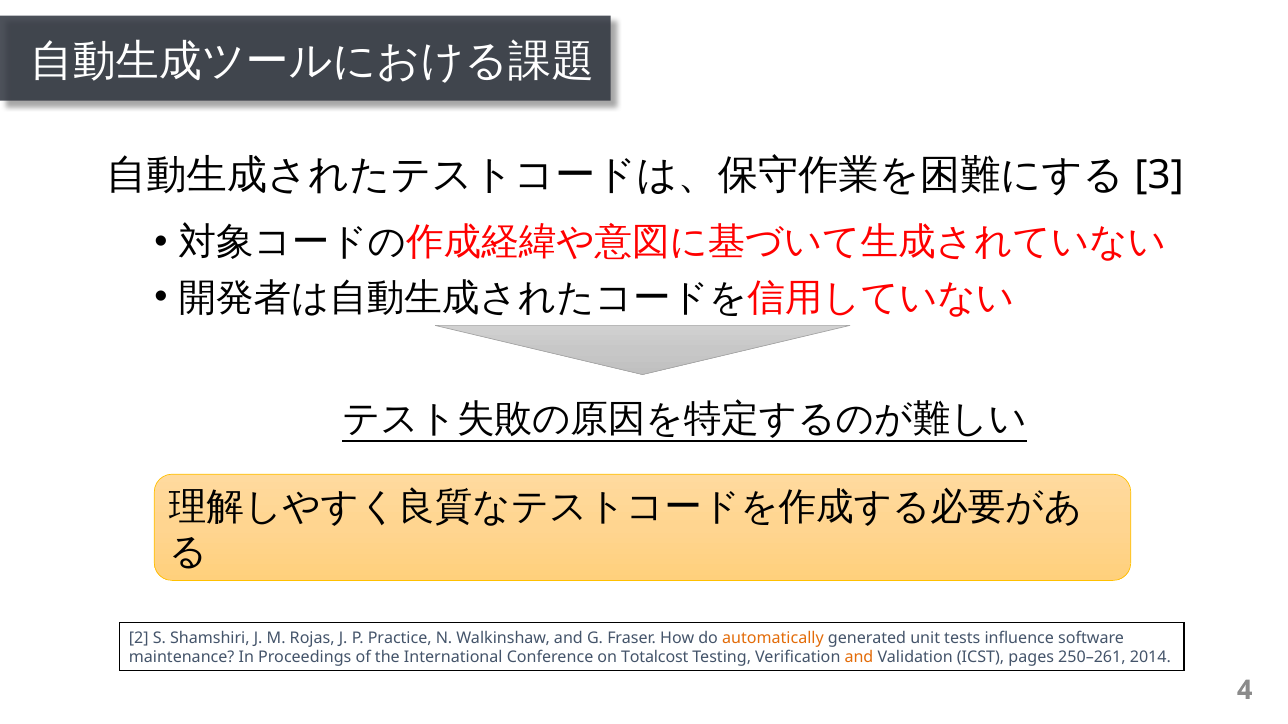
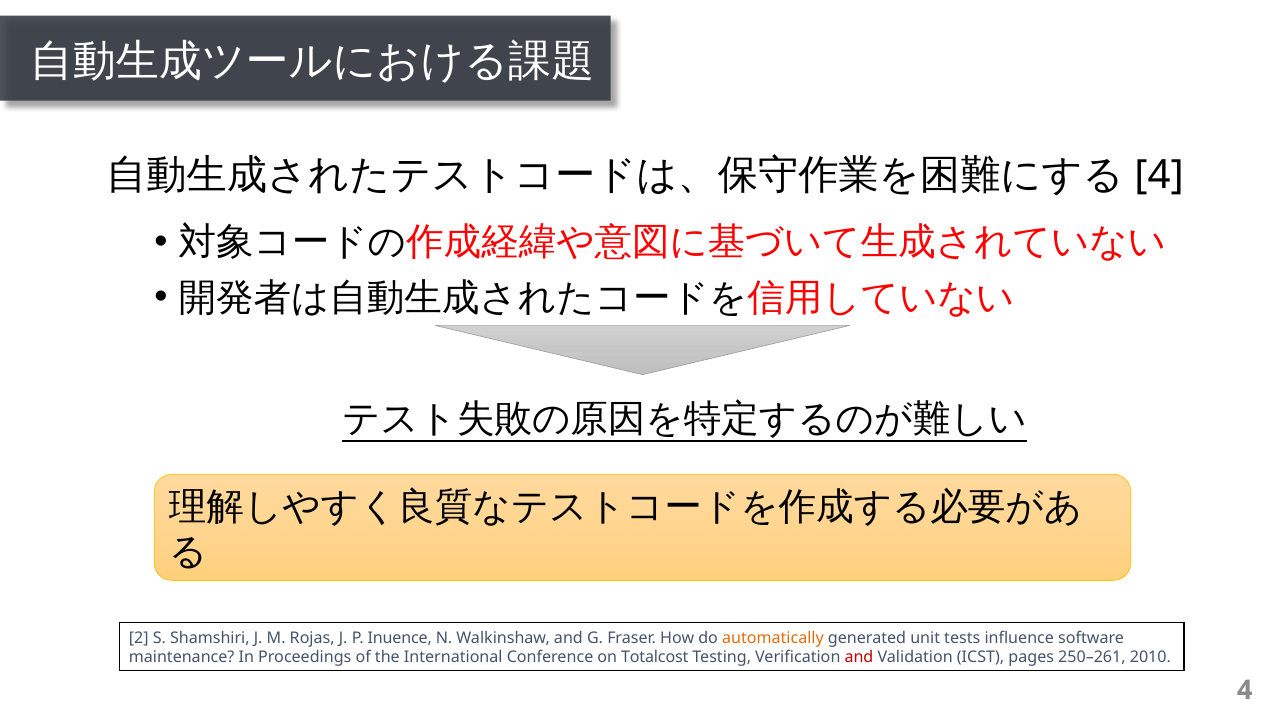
3 at (1159, 175): 3 -> 4
Practice: Practice -> Inuence
and at (859, 658) colour: orange -> red
2014: 2014 -> 2010
